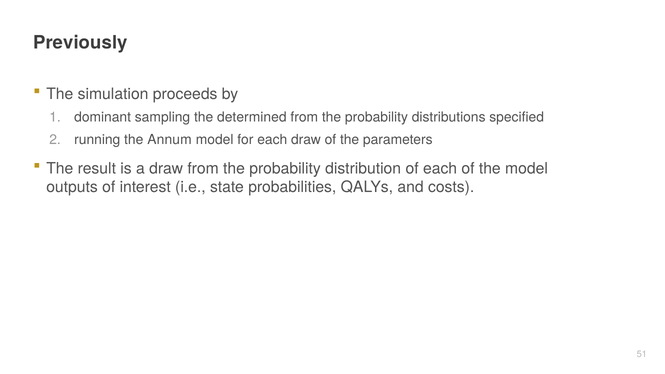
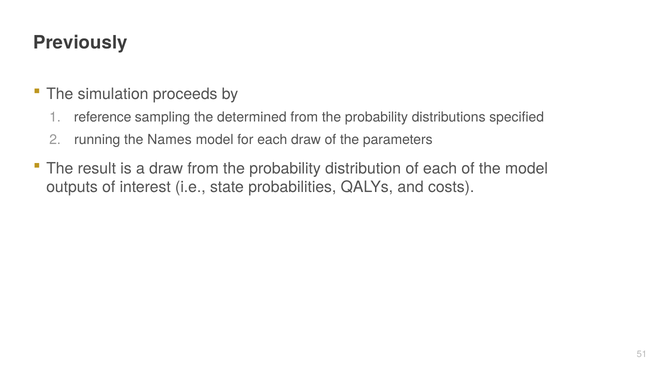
dominant: dominant -> reference
Annum: Annum -> Names
